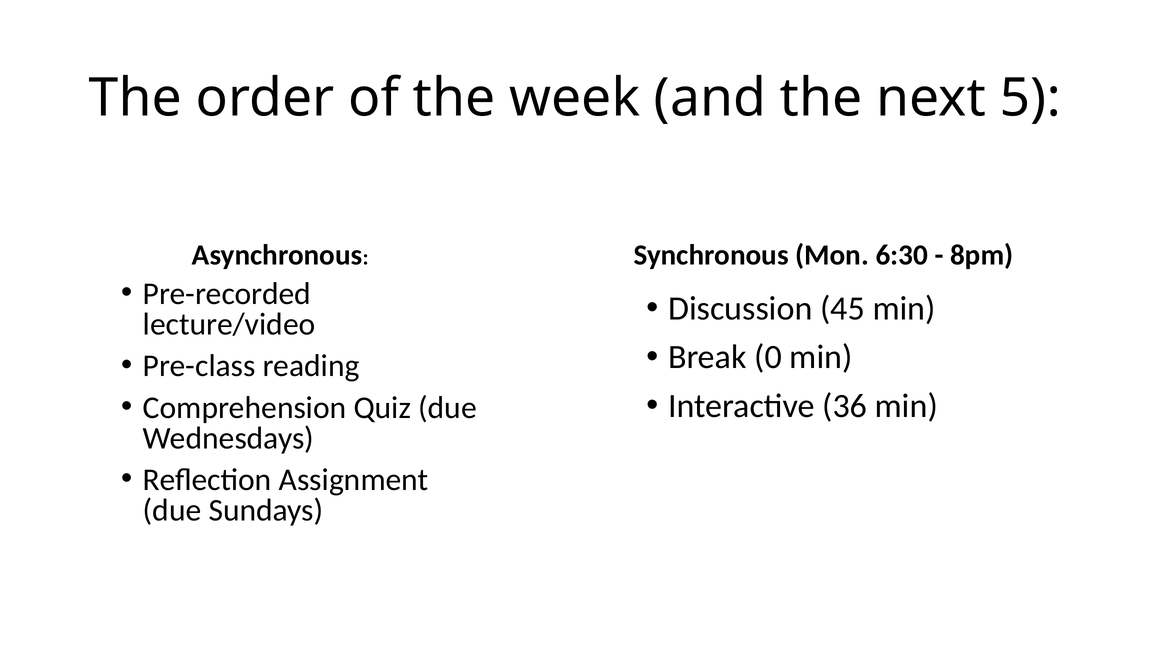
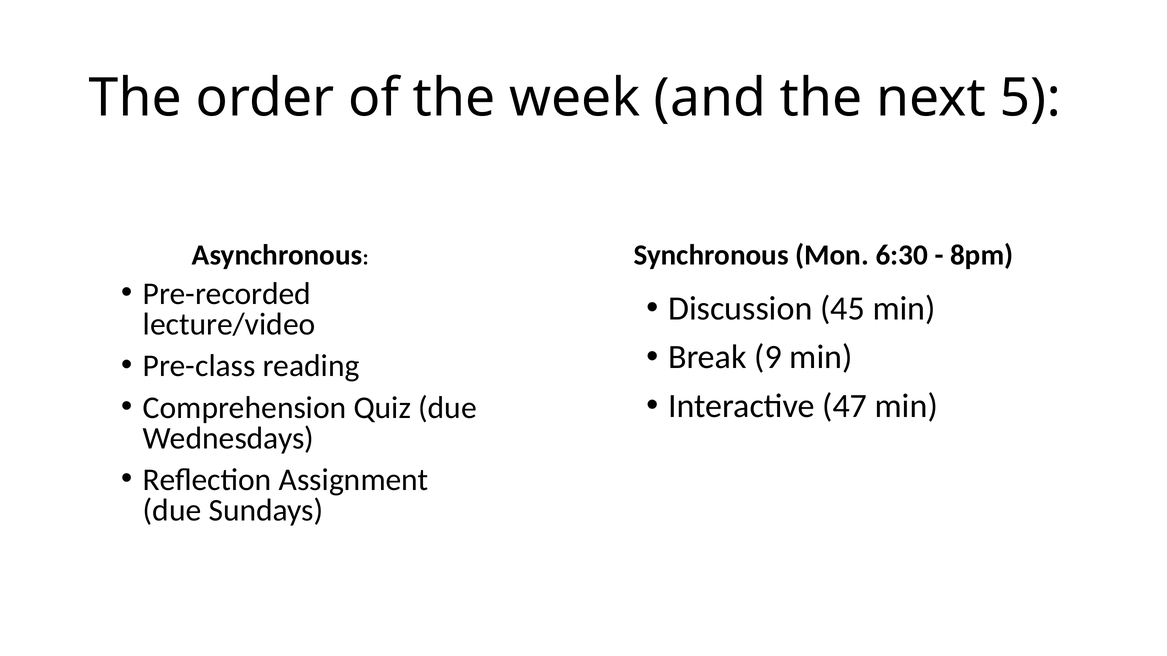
0: 0 -> 9
36: 36 -> 47
